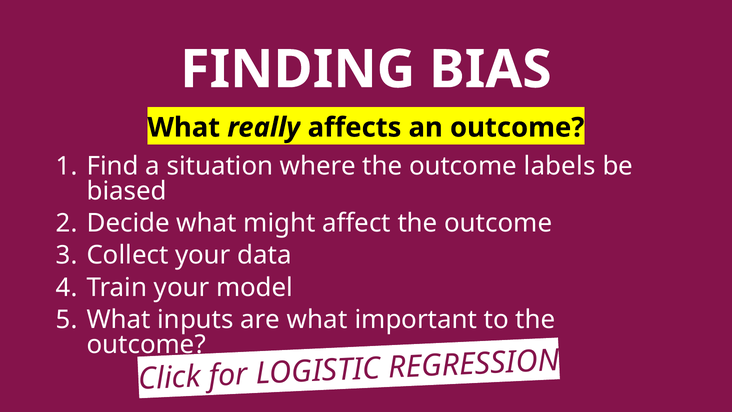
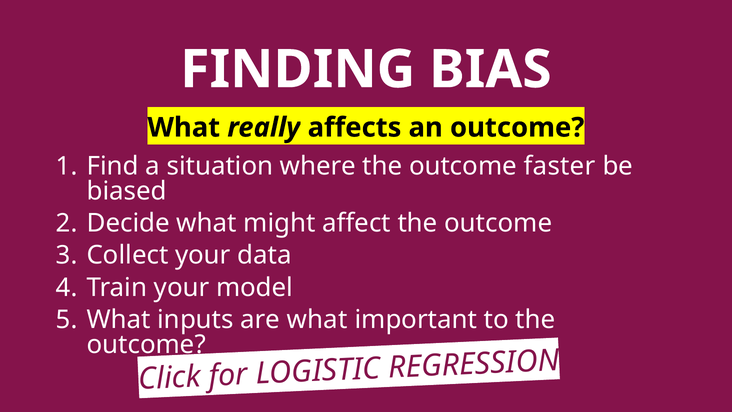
labels: labels -> faster
